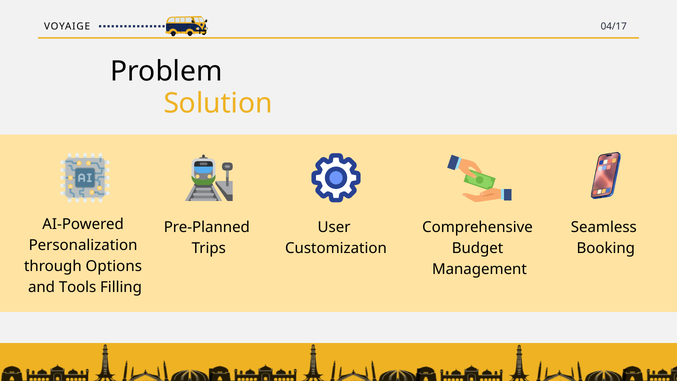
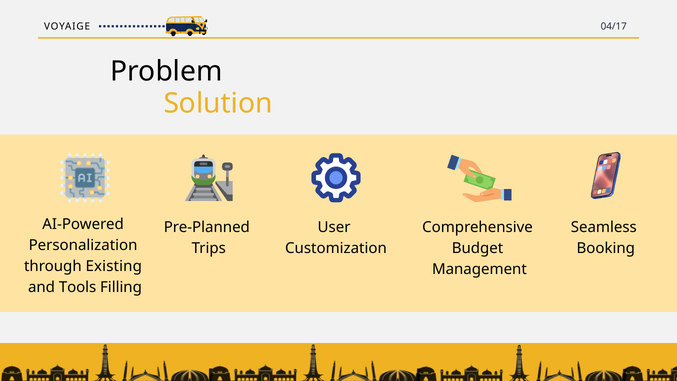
Options: Options -> Existing
